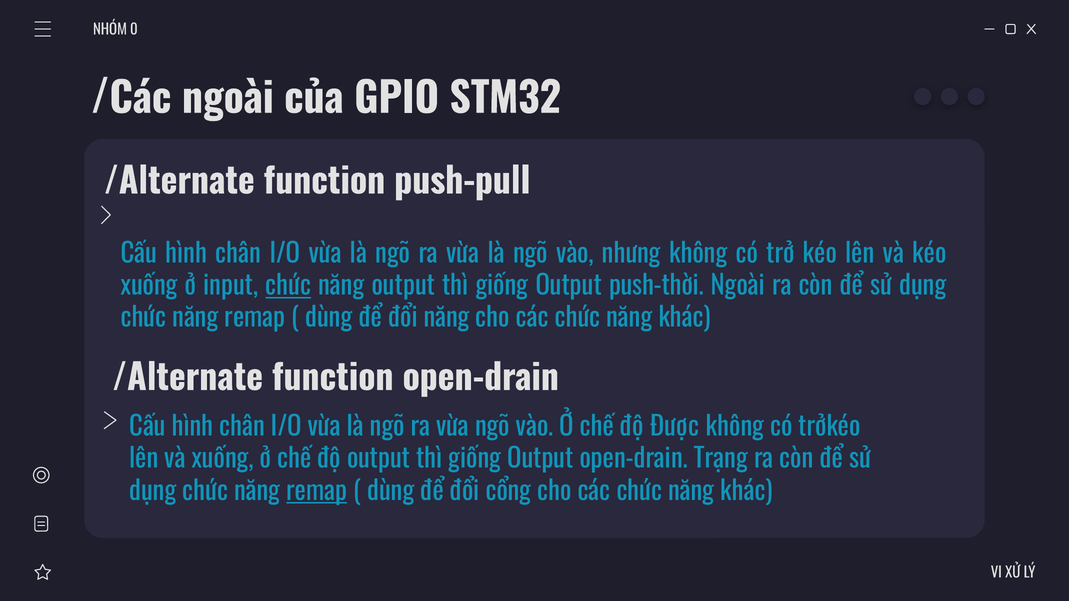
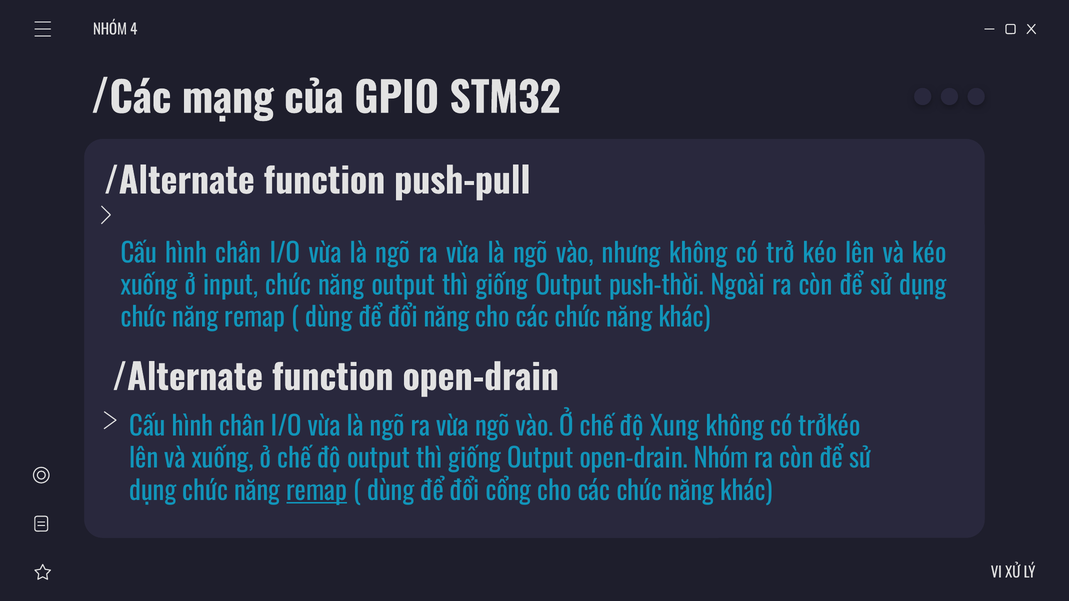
0: 0 -> 4
/Các ngoài: ngoài -> mạng
chức at (288, 286) underline: present -> none
Được: Được -> Xung
open-drain Trạng: Trạng -> Nhóm
